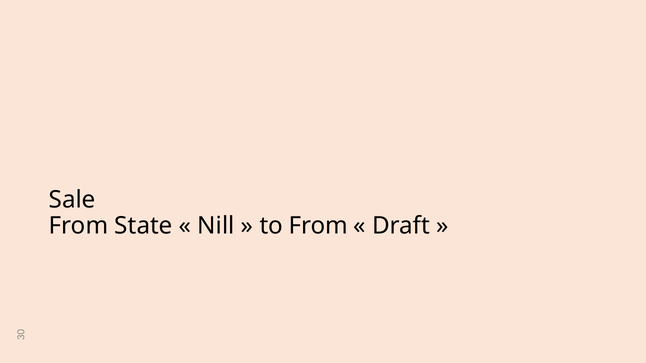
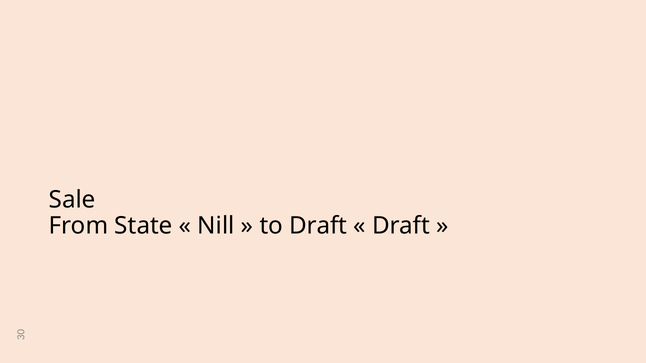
to From: From -> Draft
